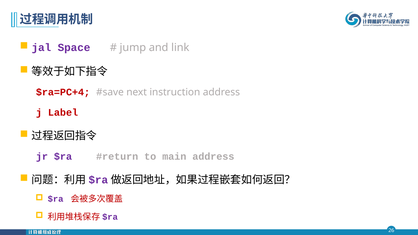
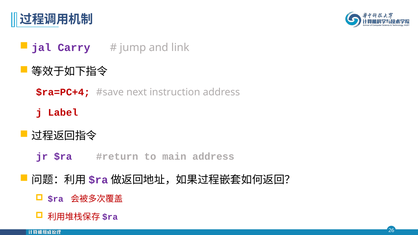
Space: Space -> Carry
